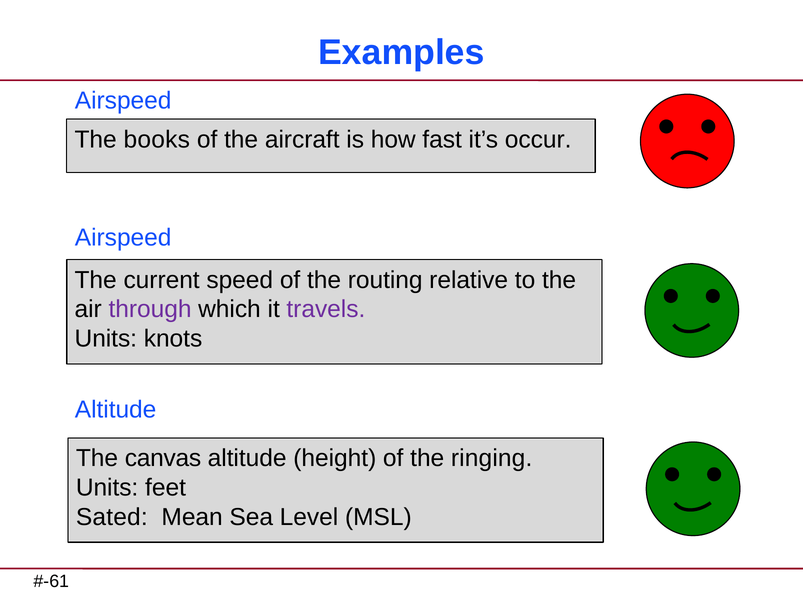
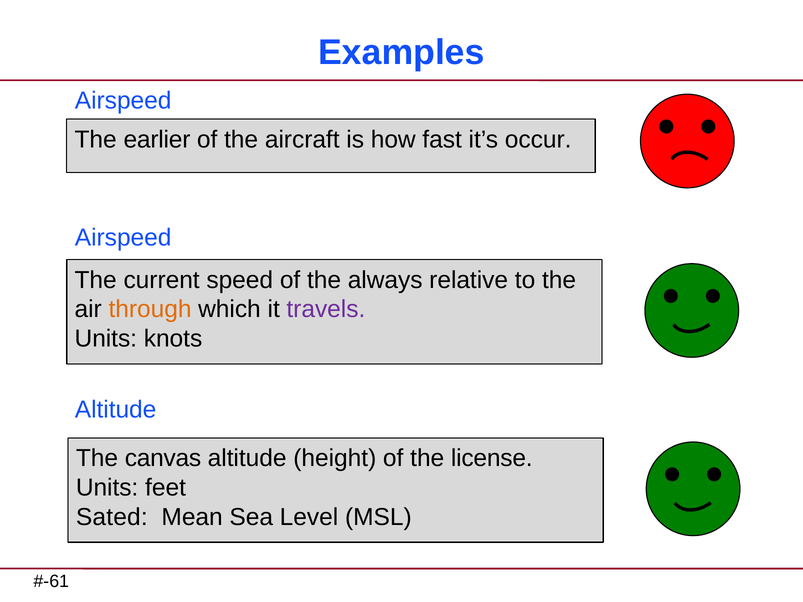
books: books -> earlier
routing: routing -> always
through colour: purple -> orange
ringing: ringing -> license
